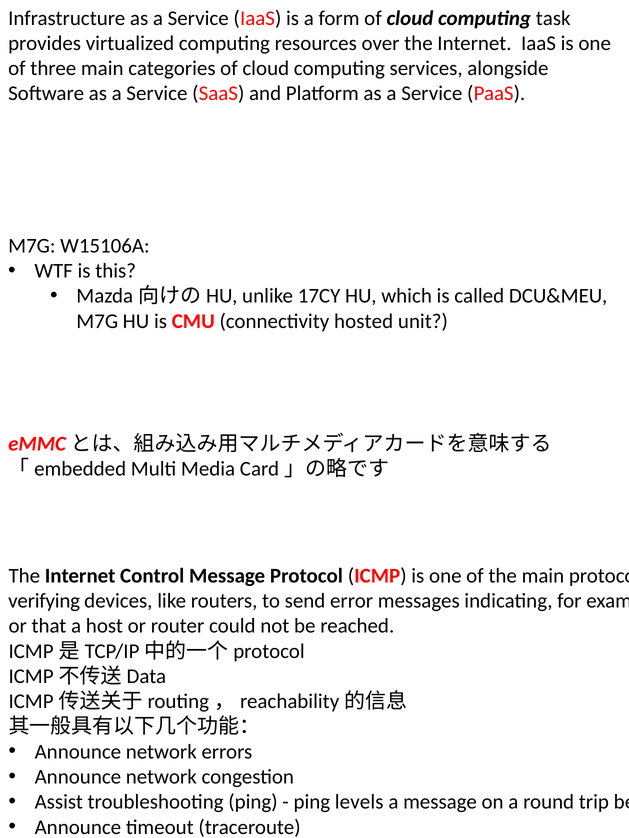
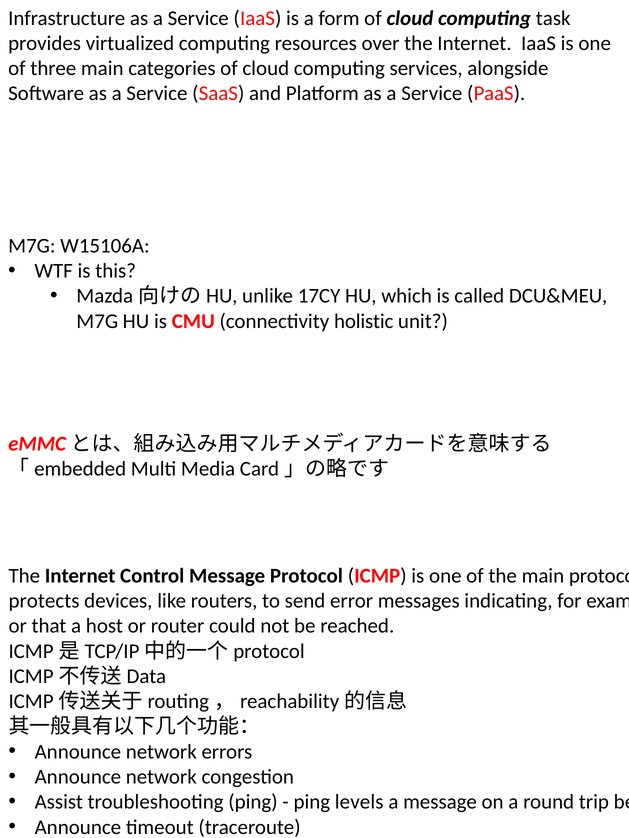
hosted: hosted -> holistic
verifying: verifying -> protects
